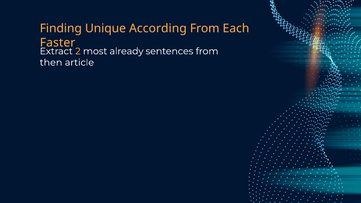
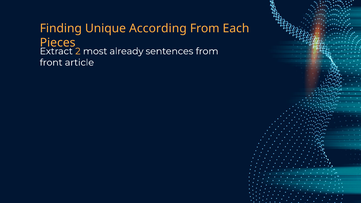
Faster: Faster -> Pieces
then: then -> front
